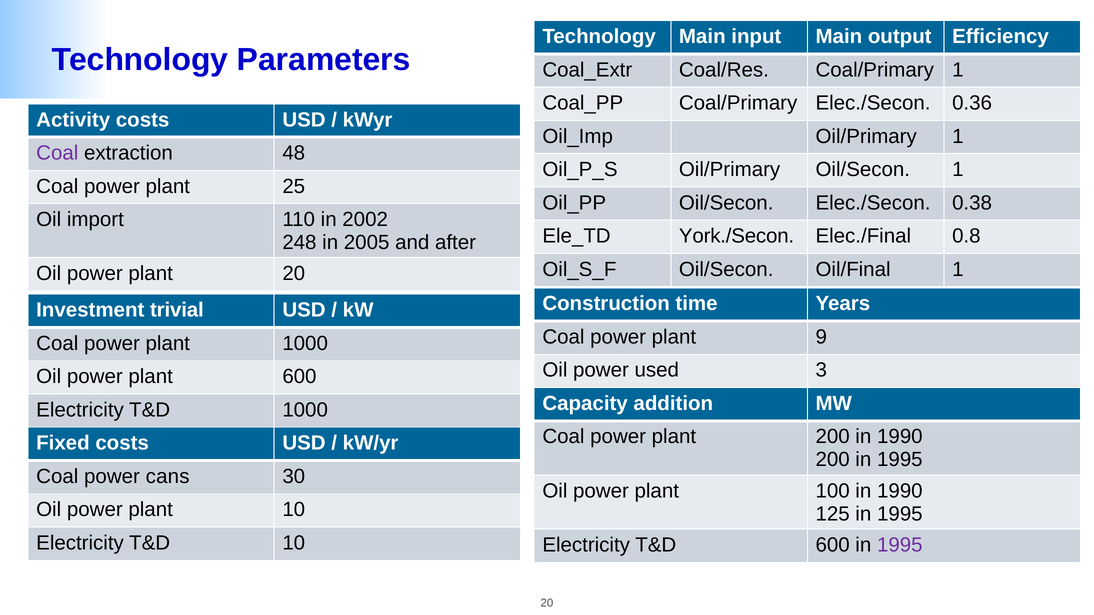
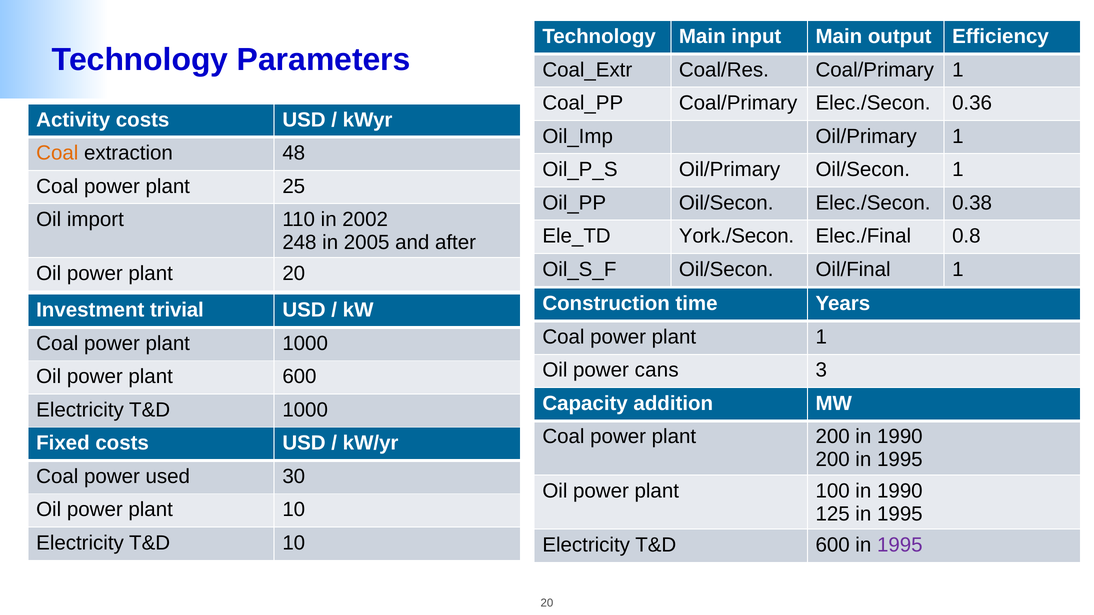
Coal at (57, 153) colour: purple -> orange
plant 9: 9 -> 1
used: used -> cans
cans: cans -> used
